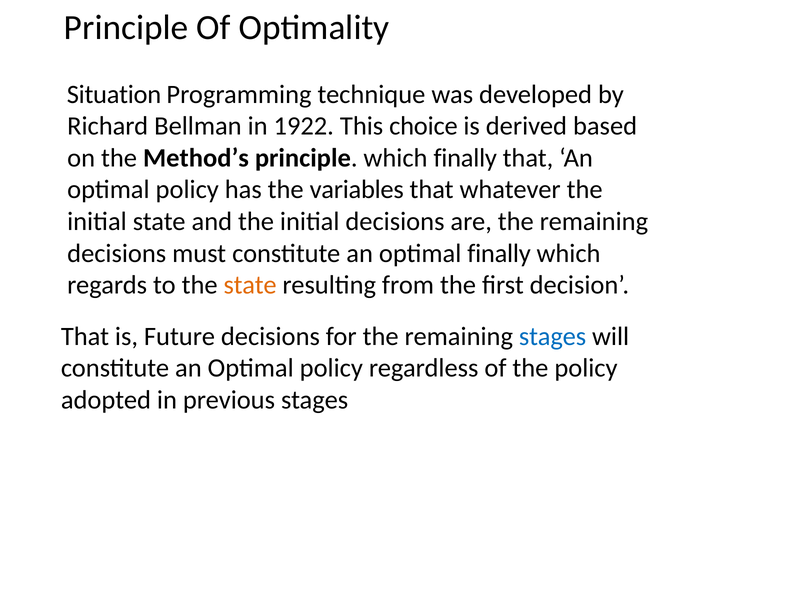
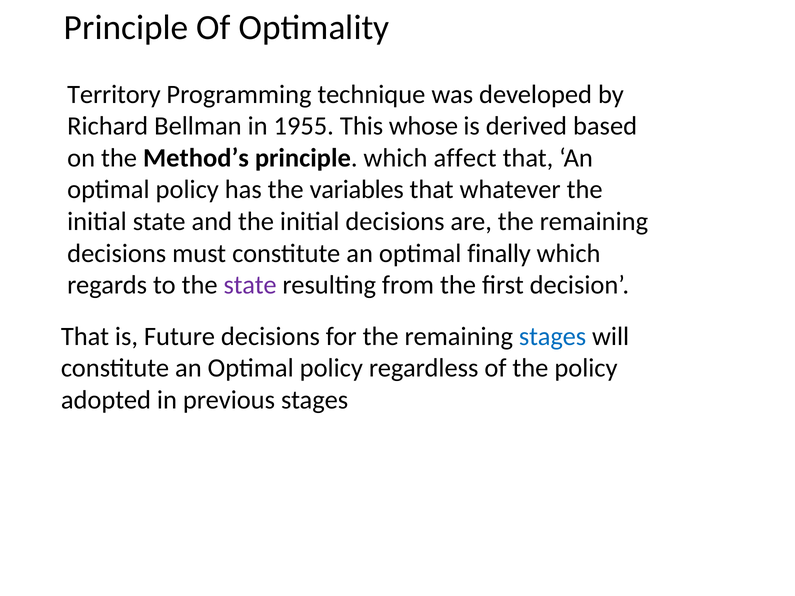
Situation: Situation -> Territory
1922: 1922 -> 1955
choice: choice -> whose
which finally: finally -> affect
state at (250, 285) colour: orange -> purple
